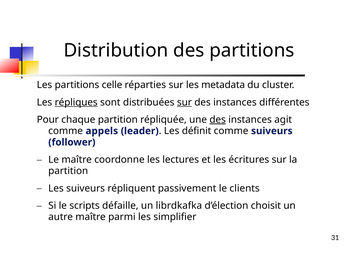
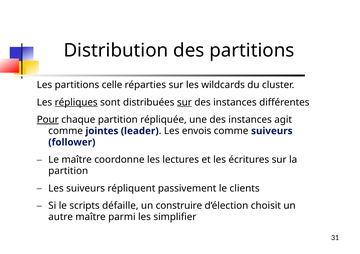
metadata: metadata -> wildcards
Pour underline: none -> present
des at (218, 120) underline: present -> none
appels: appels -> jointes
définit: définit -> envois
librdkafka: librdkafka -> construire
